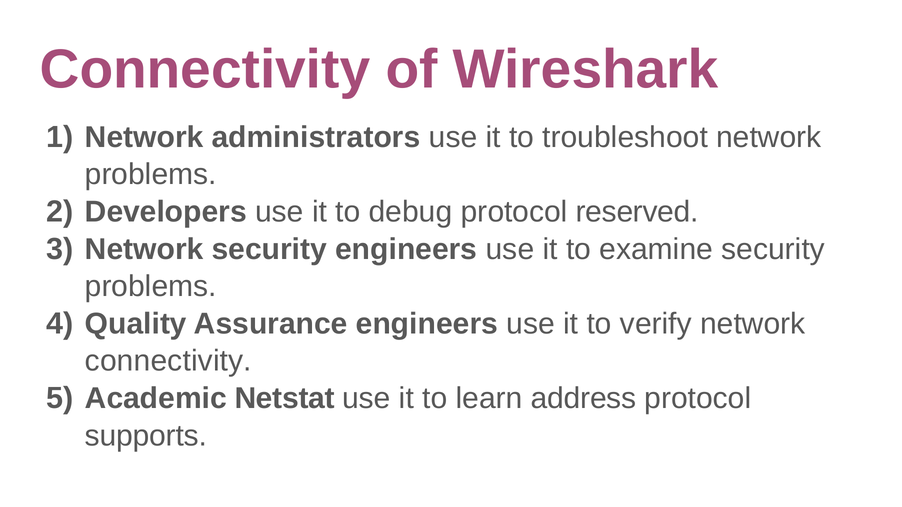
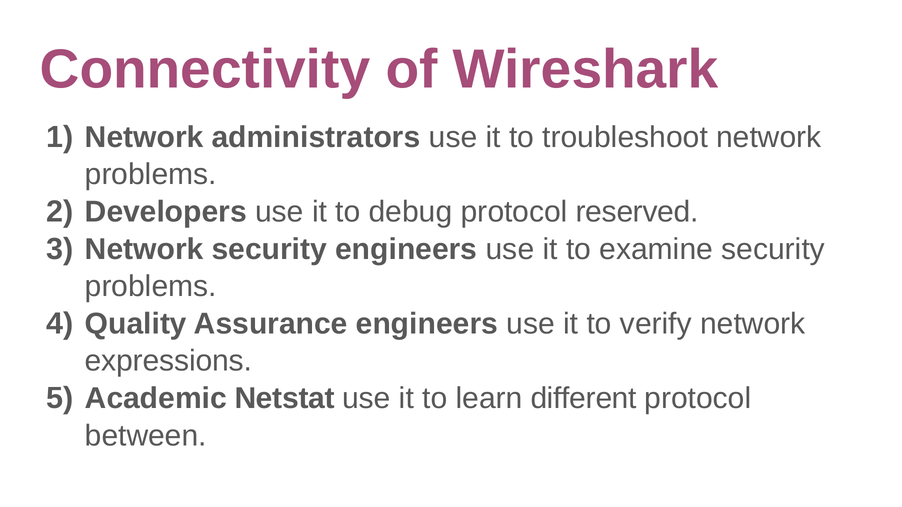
connectivity at (168, 361): connectivity -> expressions
address: address -> different
supports: supports -> between
